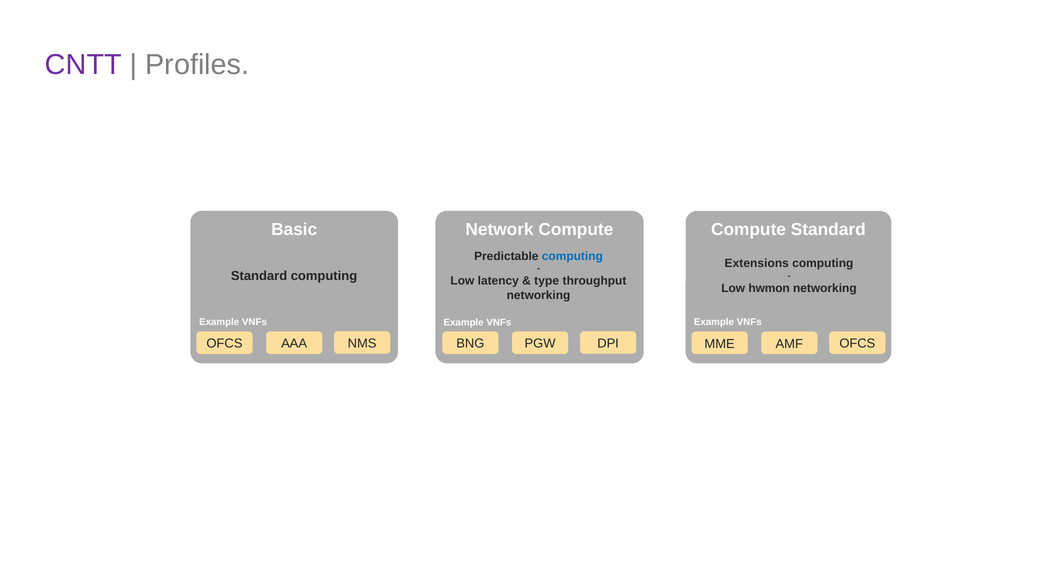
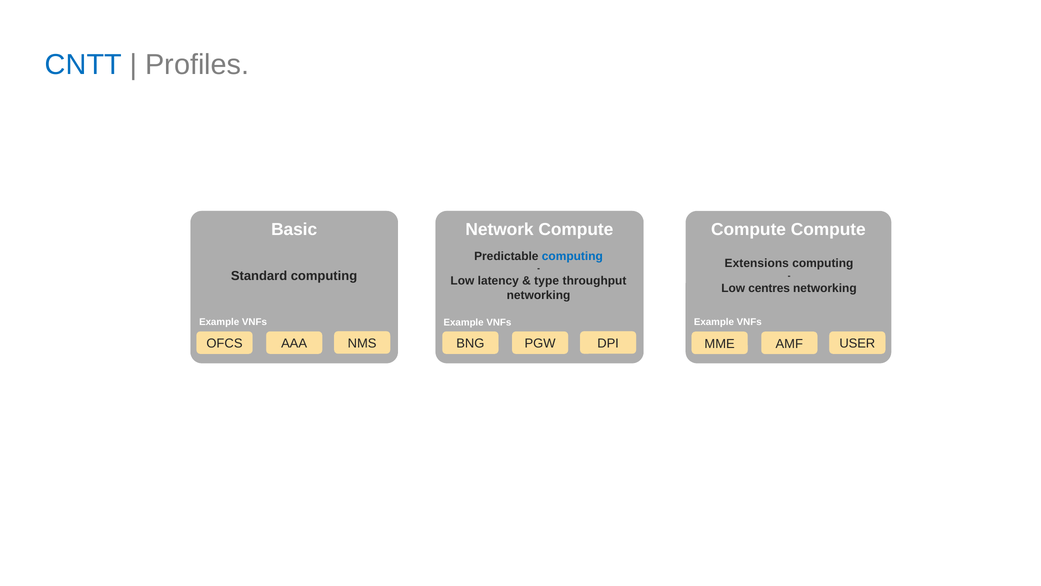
CNTT colour: purple -> blue
Compute Standard: Standard -> Compute
hwmon: hwmon -> centres
MME OFCS: OFCS -> USER
